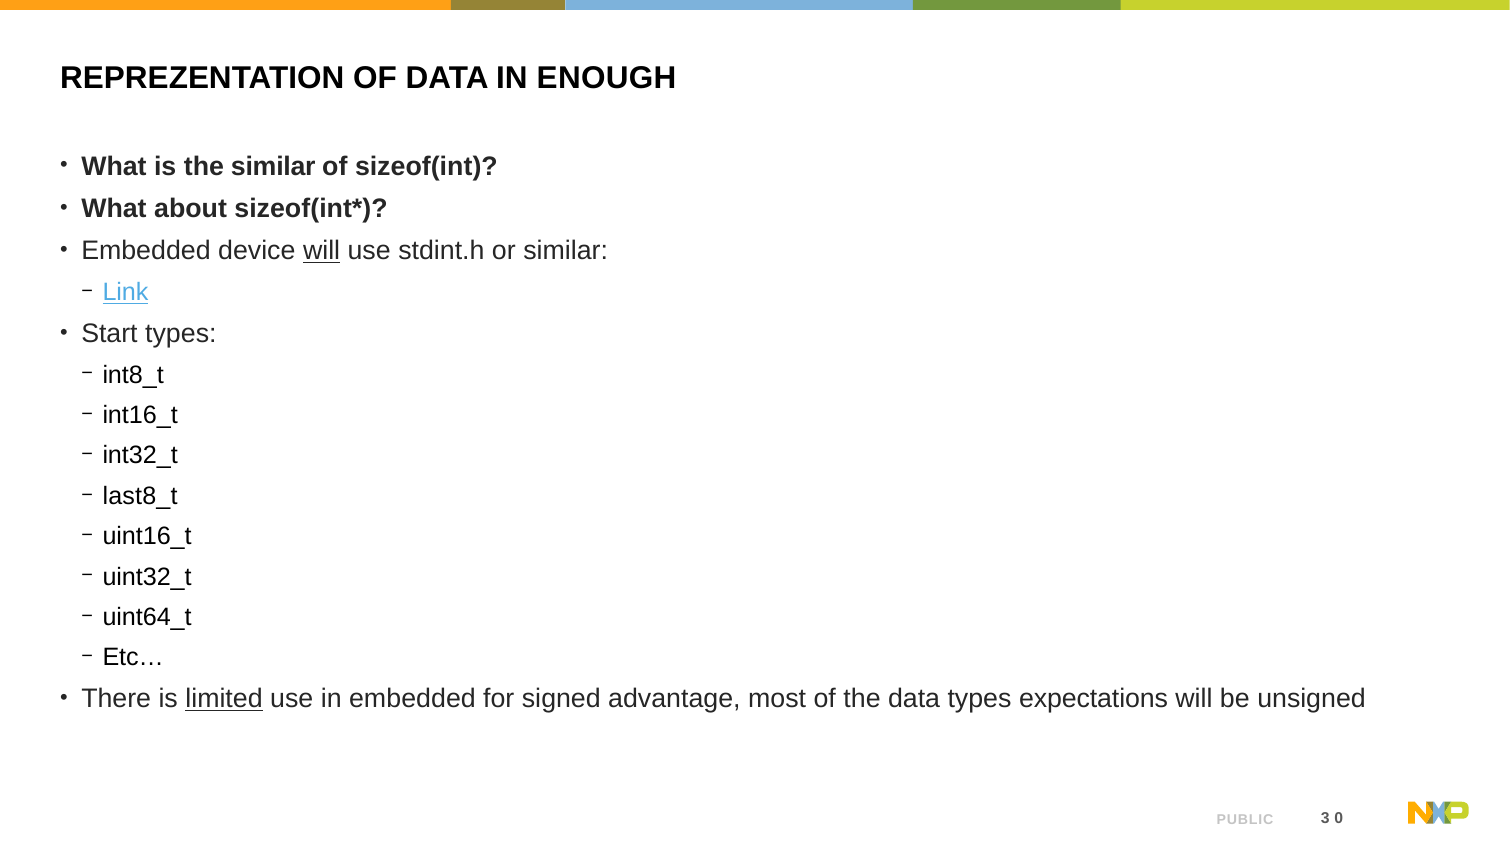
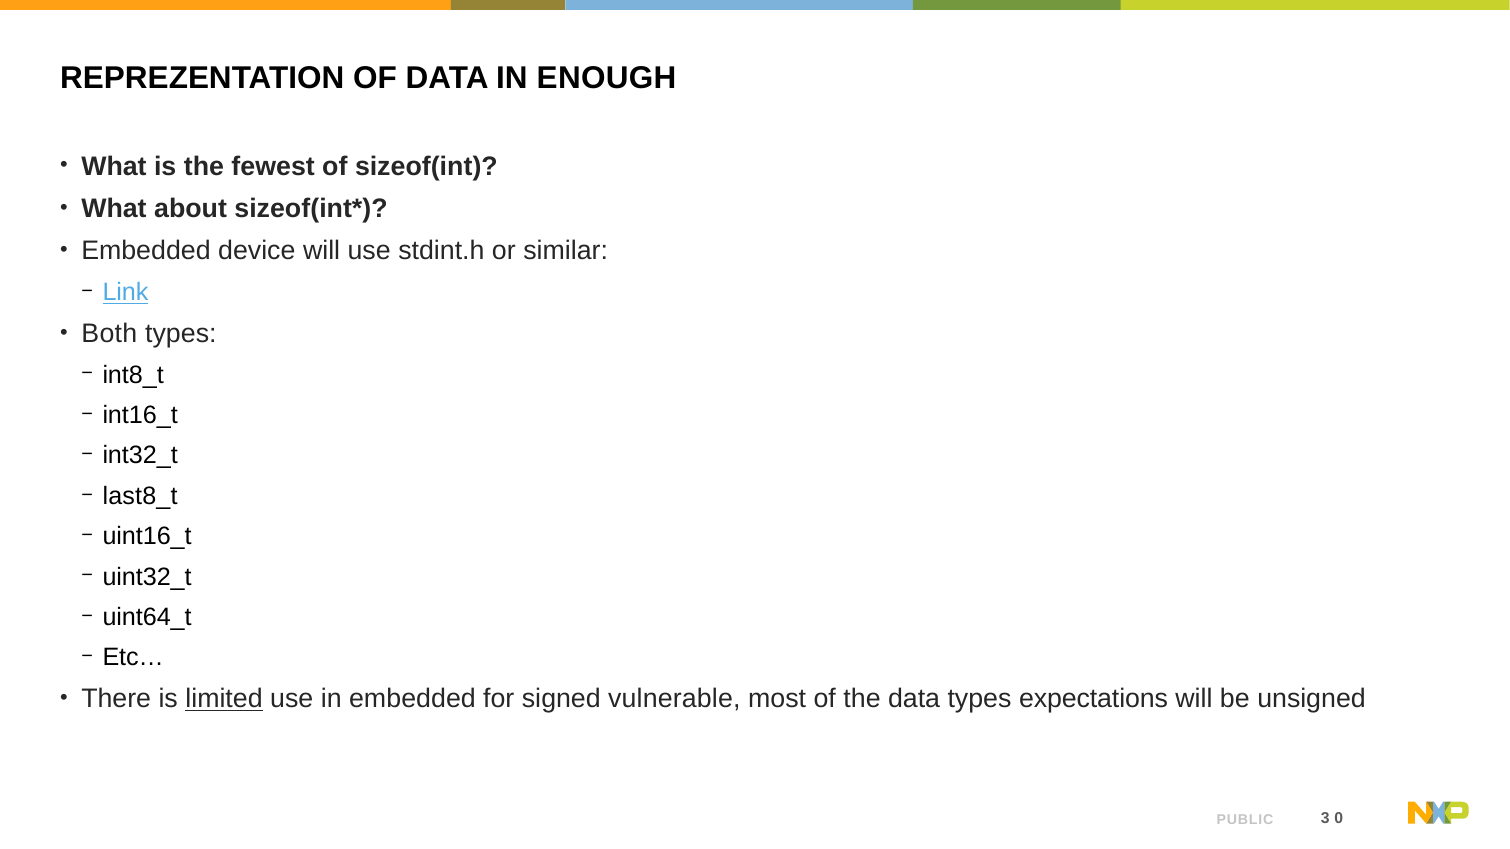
the similar: similar -> fewest
will at (322, 251) underline: present -> none
Start: Start -> Both
advantage: advantage -> vulnerable
